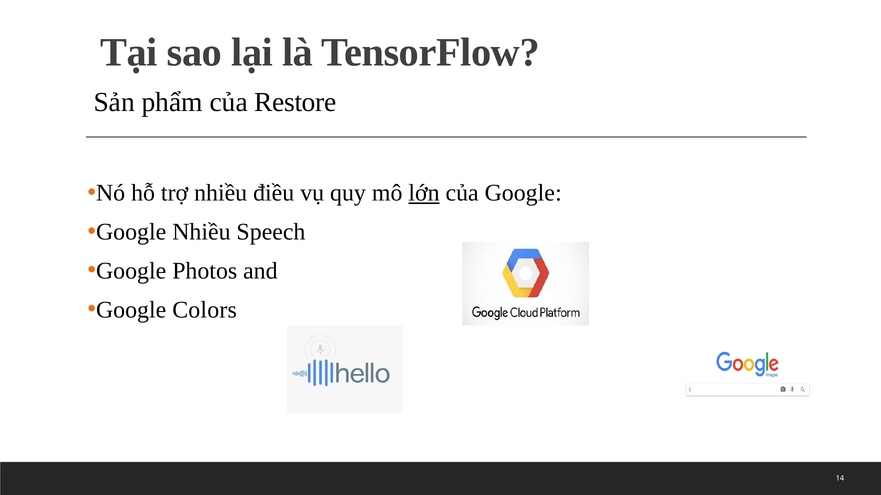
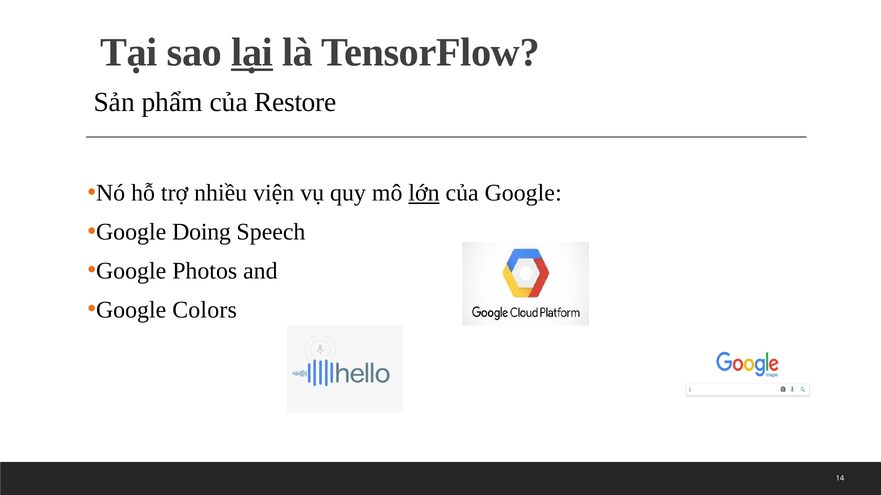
lại underline: none -> present
điều: điều -> viện
Google Nhiều: Nhiều -> Doing
